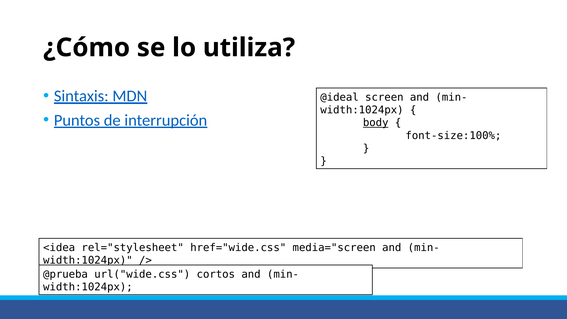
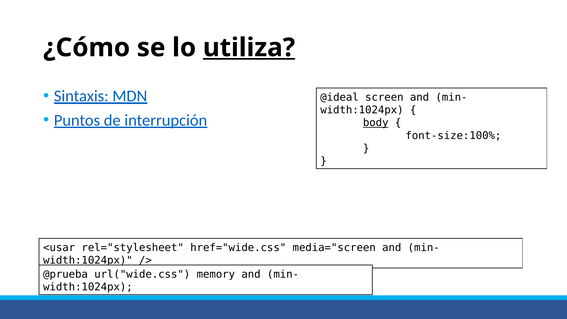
utiliza underline: none -> present
<idea: <idea -> <usar
cortos: cortos -> memory
